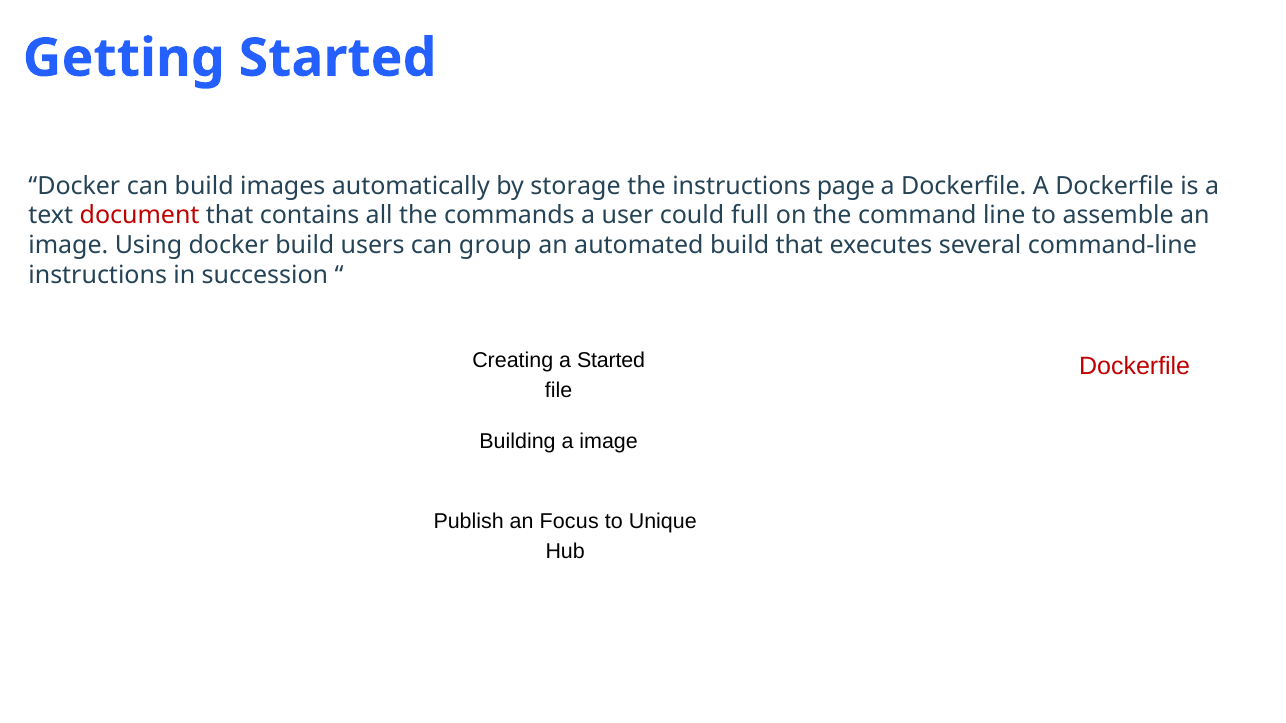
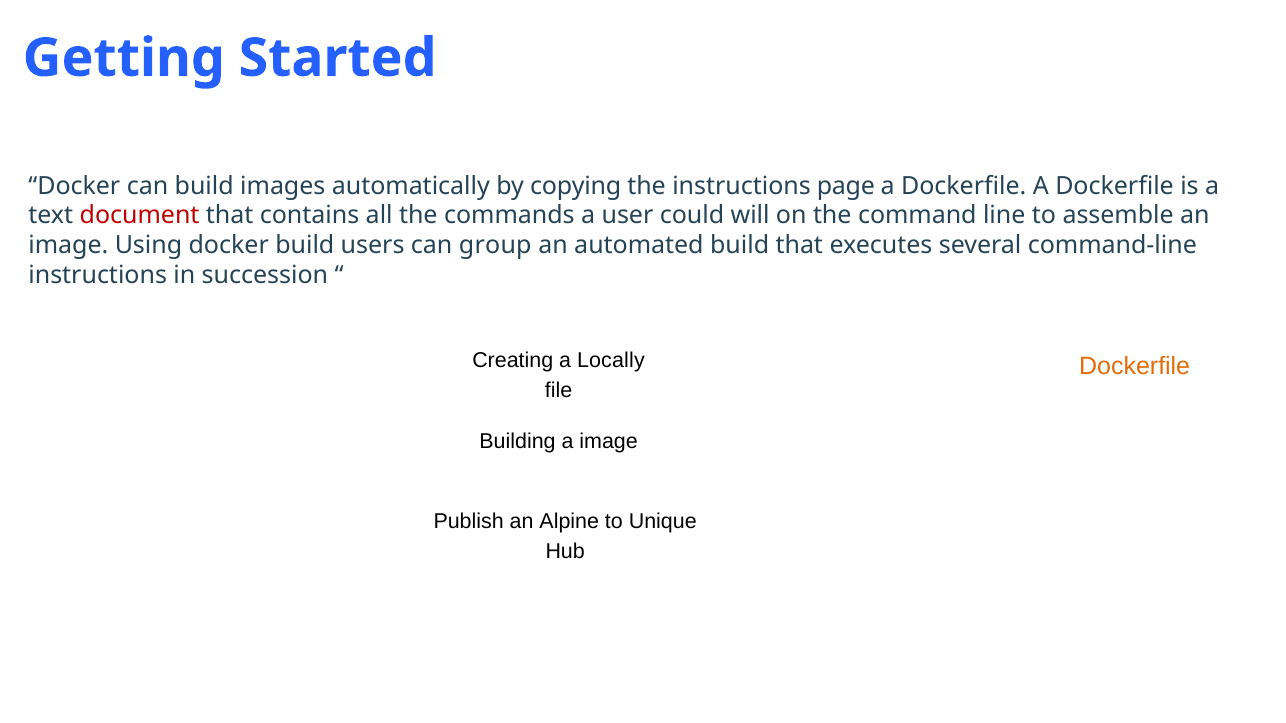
storage: storage -> copying
full: full -> will
a Started: Started -> Locally
Dockerfile at (1135, 367) colour: red -> orange
Focus: Focus -> Alpine
